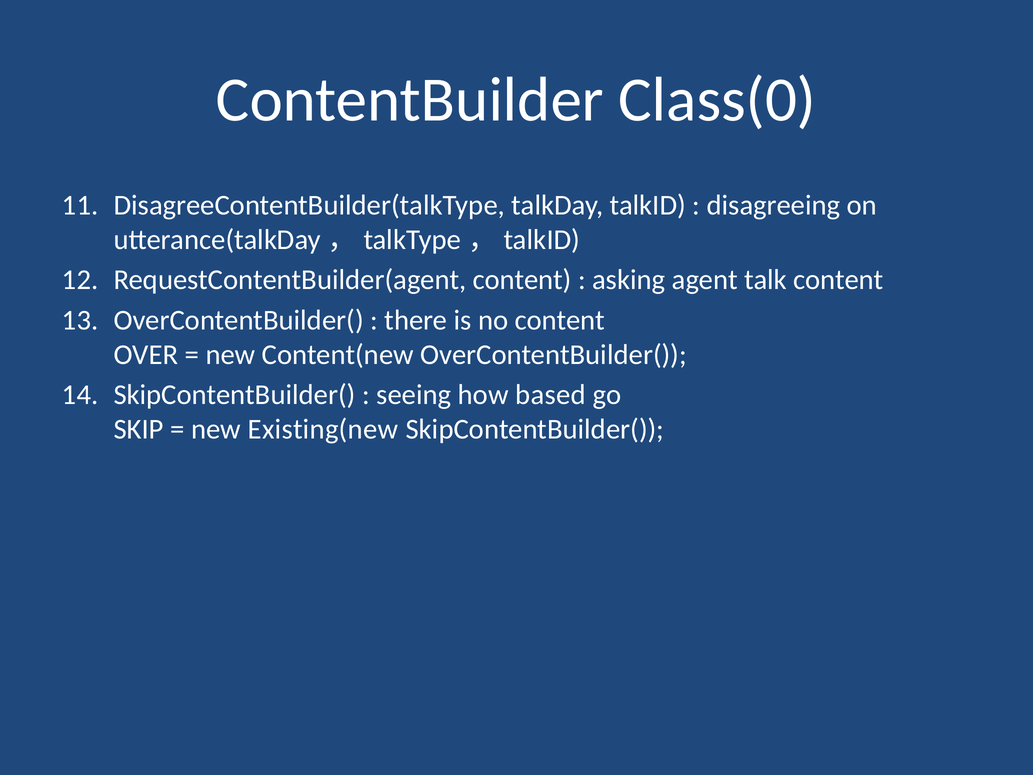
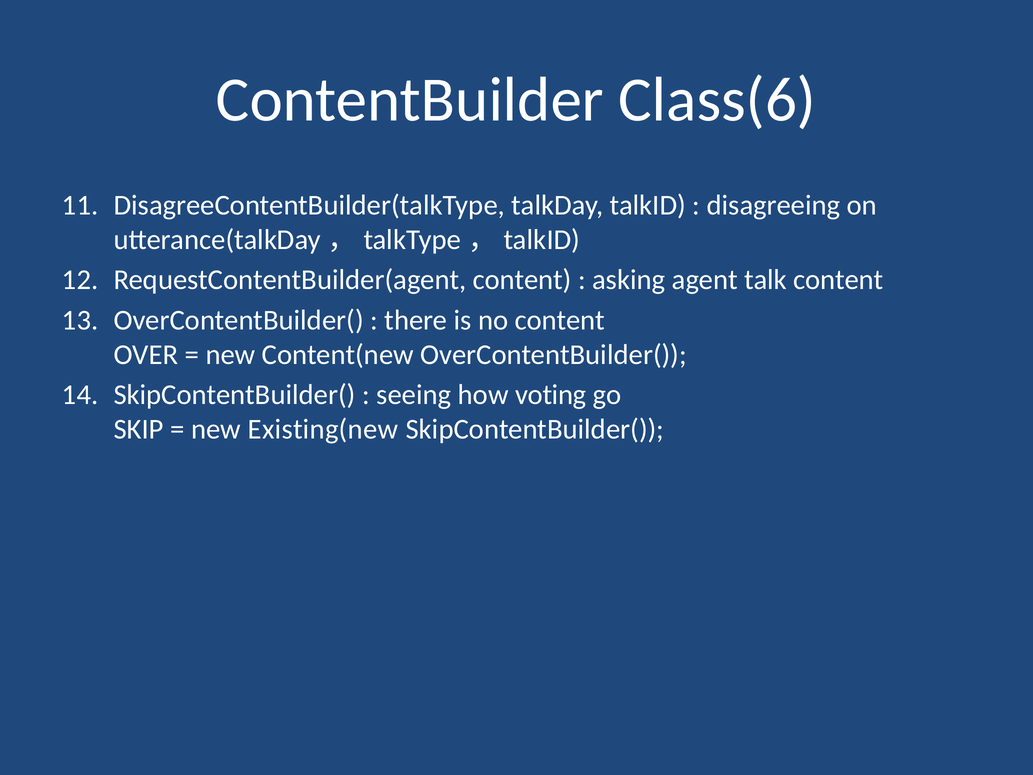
Class(0: Class(0 -> Class(6
based: based -> voting
